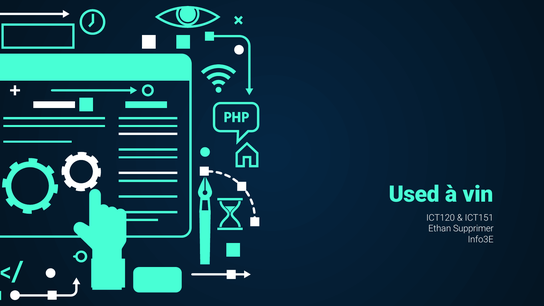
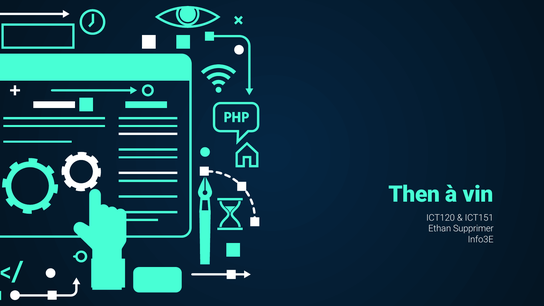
Used: Used -> Then
